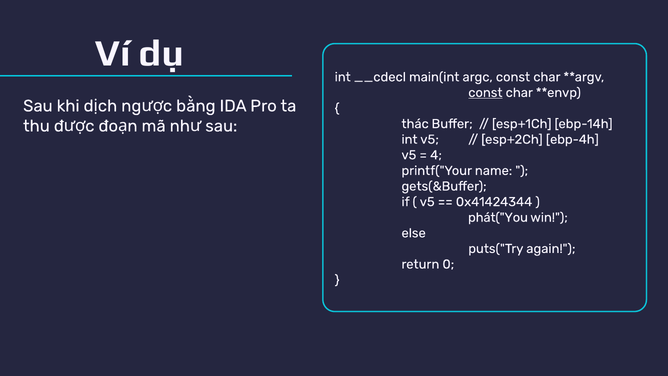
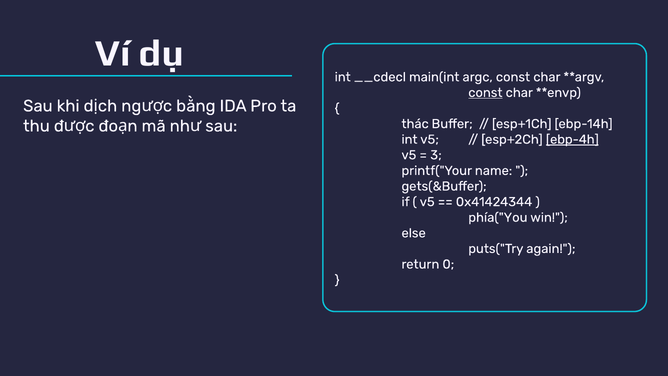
ebp-4h underline: none -> present
4: 4 -> 3
phát("You: phát("You -> phía("You
